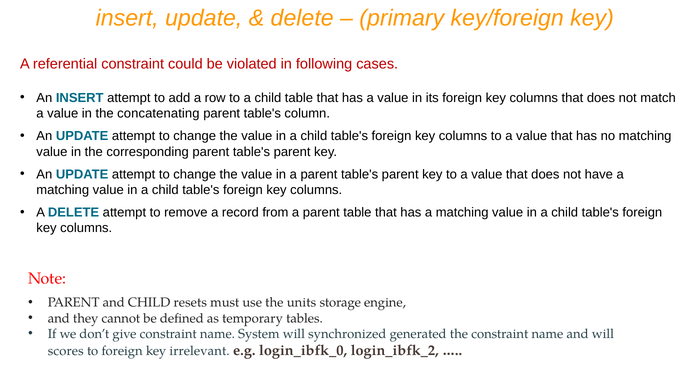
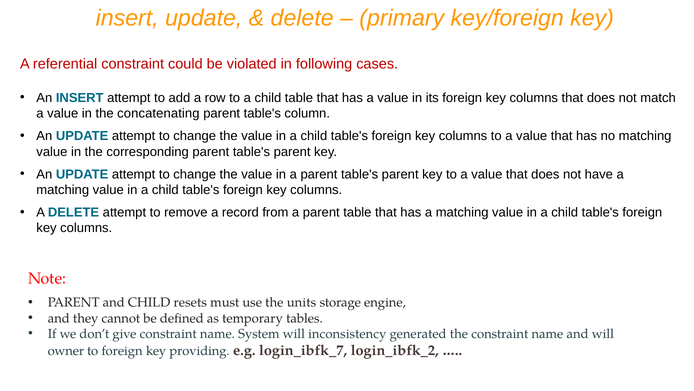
synchronized: synchronized -> inconsistency
scores: scores -> owner
irrelevant: irrelevant -> providing
login_ibfk_0: login_ibfk_0 -> login_ibfk_7
